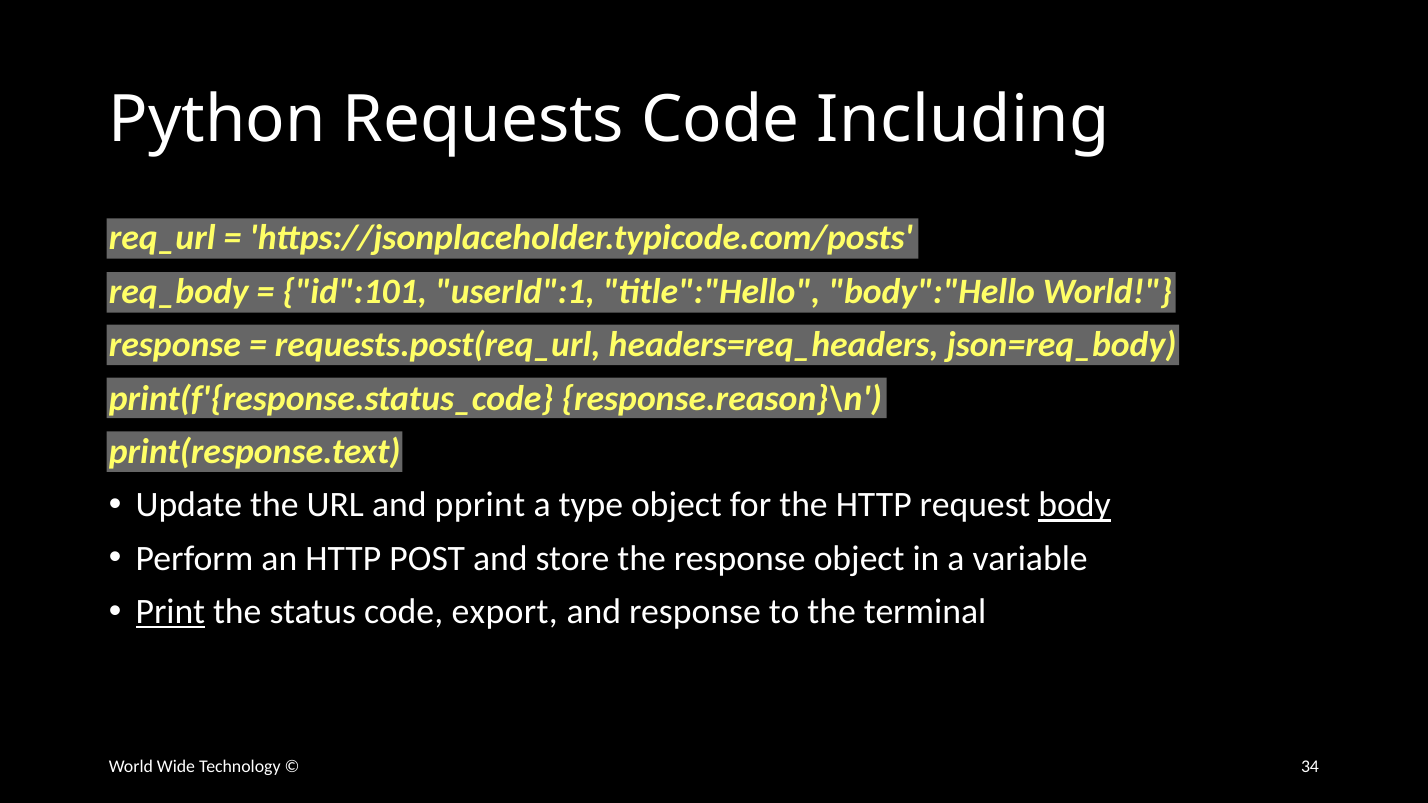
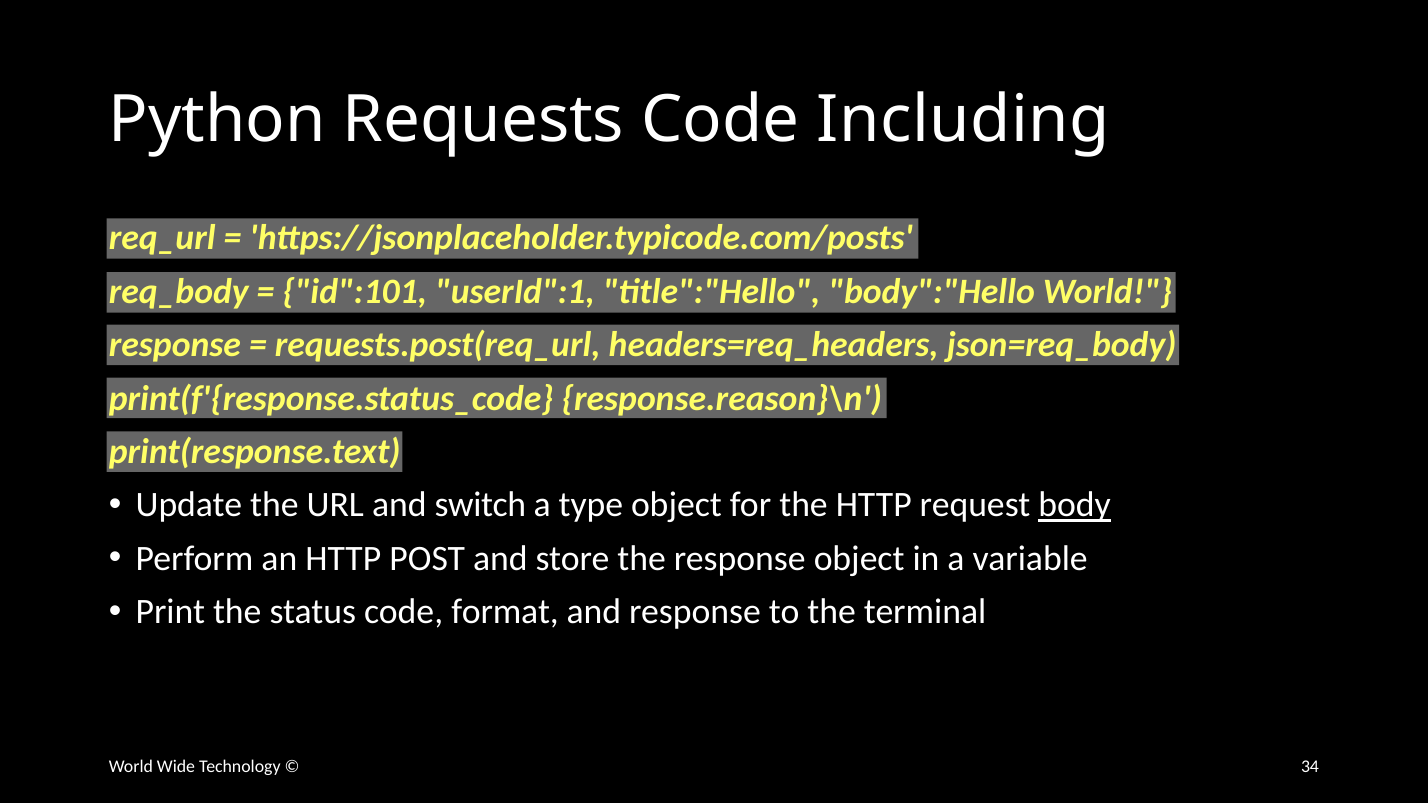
pprint: pprint -> switch
Print underline: present -> none
export: export -> format
